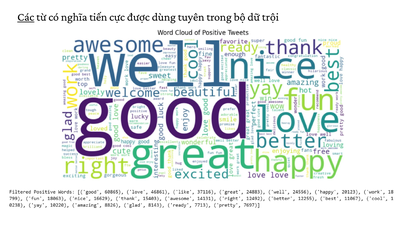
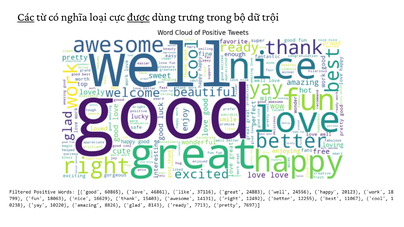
tiến: tiến -> loại
được underline: none -> present
tuyên: tuyên -> trưng
